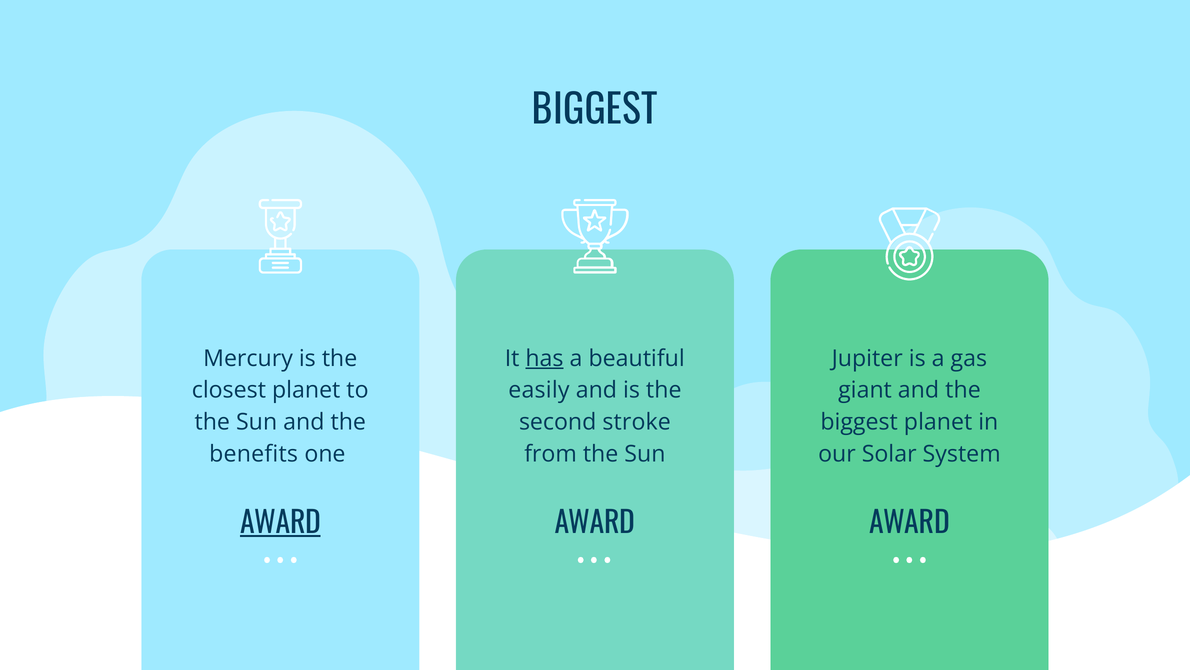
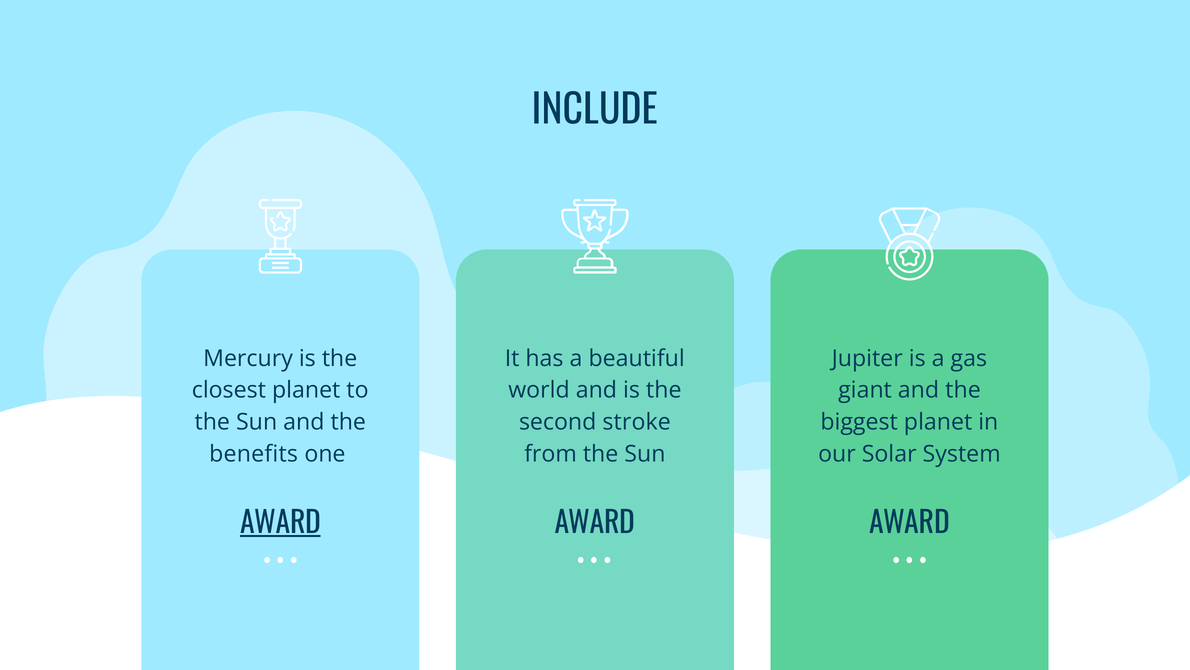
BIGGEST at (595, 110): BIGGEST -> INCLUDE
has underline: present -> none
easily: easily -> world
